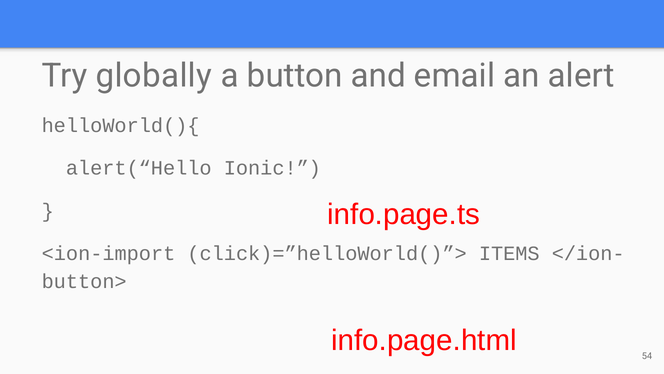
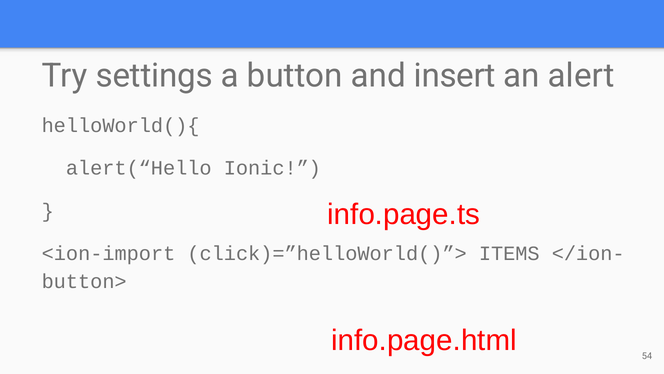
globally: globally -> settings
email: email -> insert
